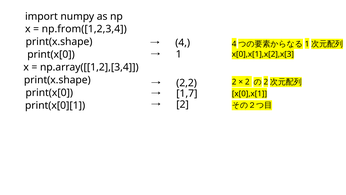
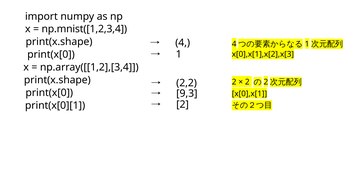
np.from([1,2,3,4: np.from([1,2,3,4 -> np.mnist([1,2,3,4
1,7: 1,7 -> 9,3
